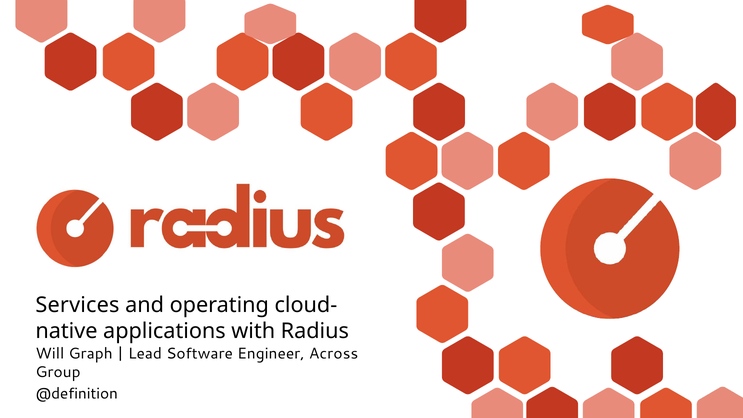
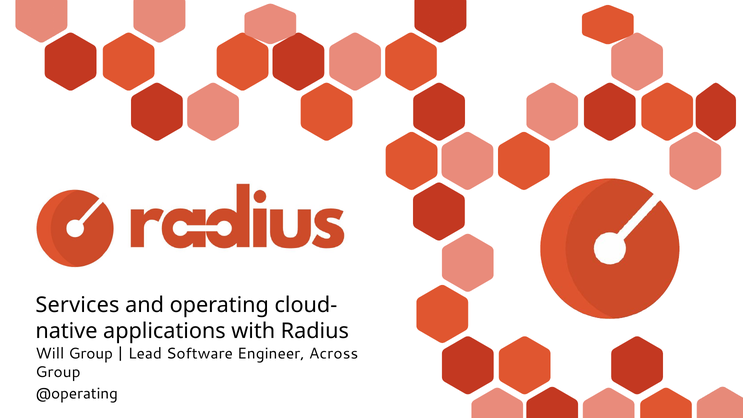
Will Graph: Graph -> Group
@definition: @definition -> @operating
